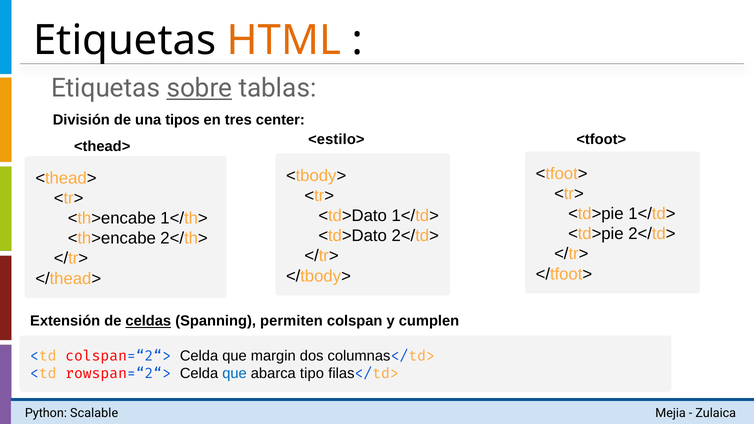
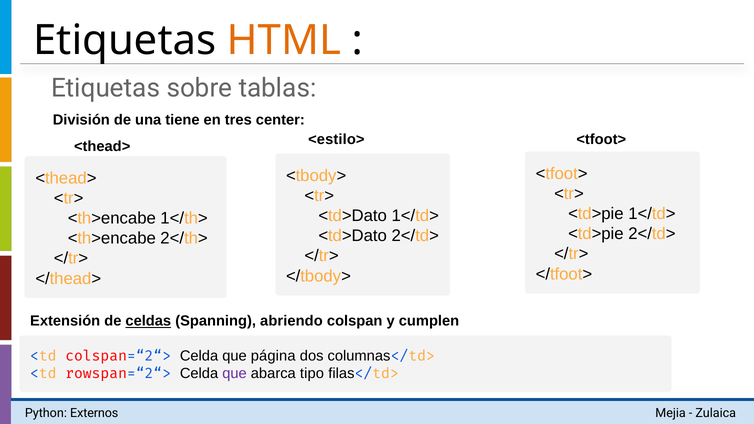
sobre underline: present -> none
tipos: tipos -> tiene
permiten: permiten -> abriendo
margin: margin -> página
que at (235, 374) colour: blue -> purple
Scalable: Scalable -> Externos
